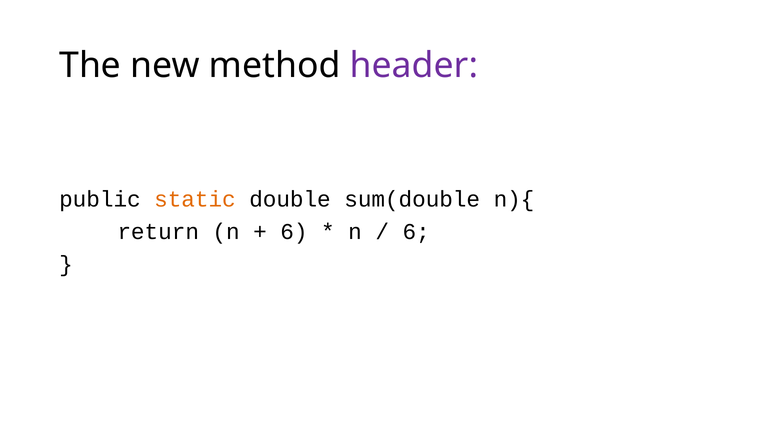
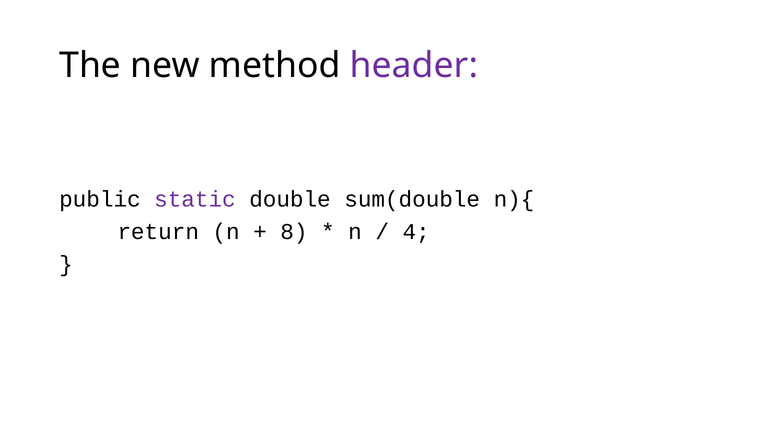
static colour: orange -> purple
6 at (294, 232): 6 -> 8
6 at (416, 232): 6 -> 4
